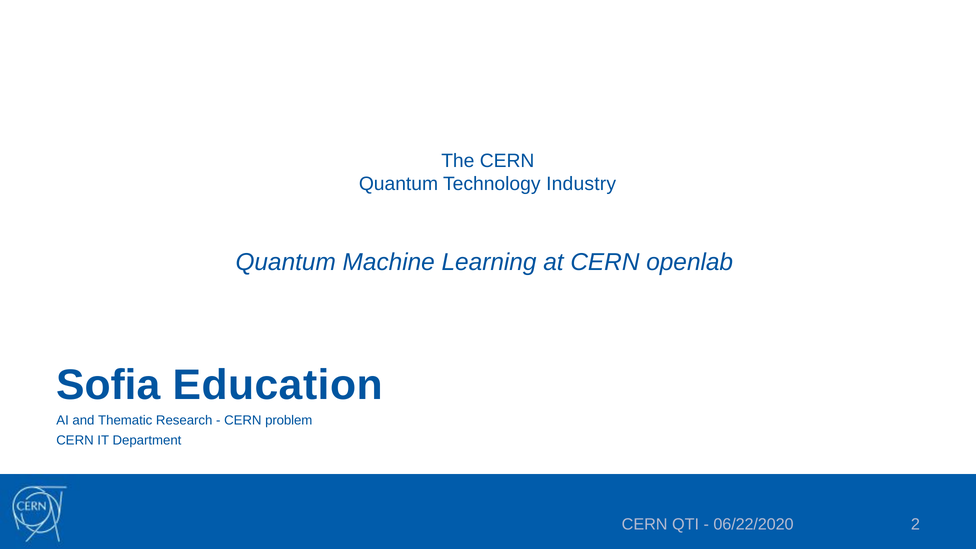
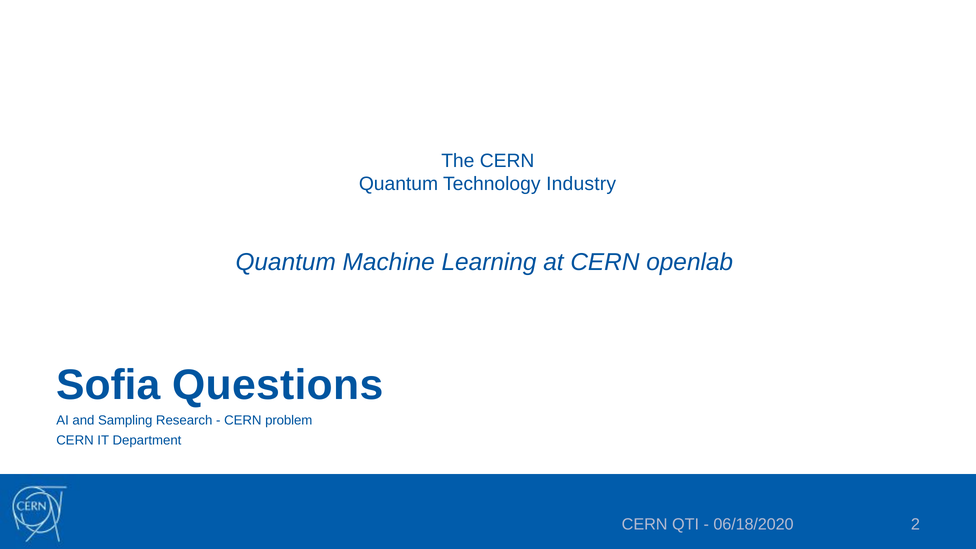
Education: Education -> Questions
Thematic: Thematic -> Sampling
06/22/2020: 06/22/2020 -> 06/18/2020
